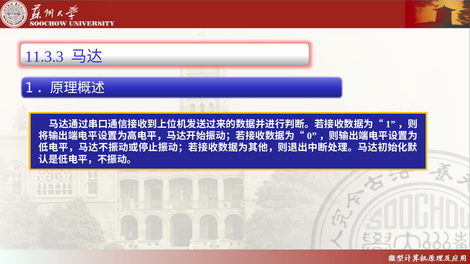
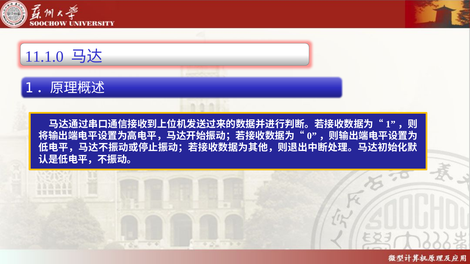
11.3.3: 11.3.3 -> 11.1.0
